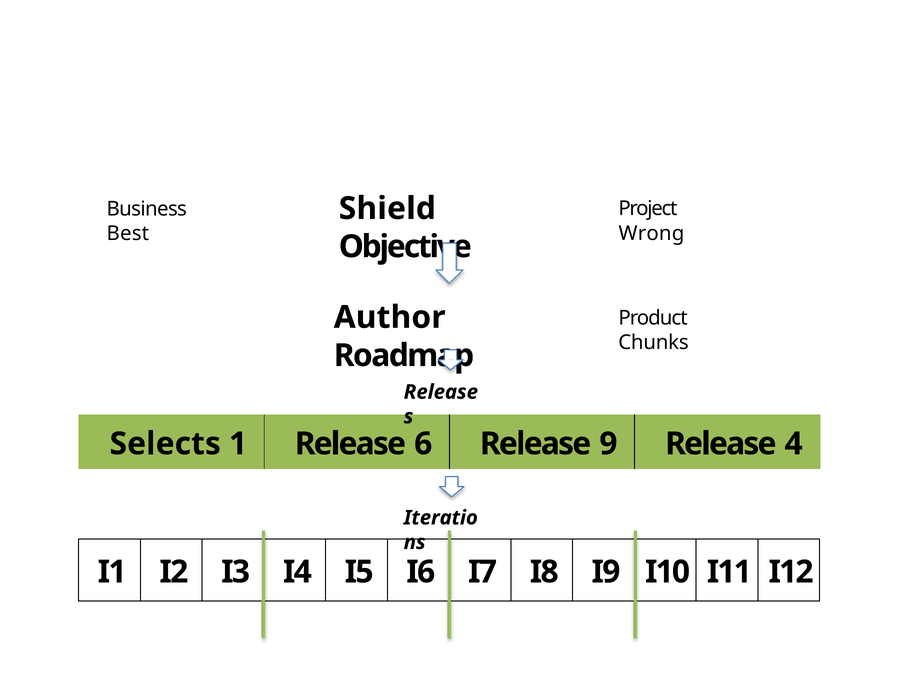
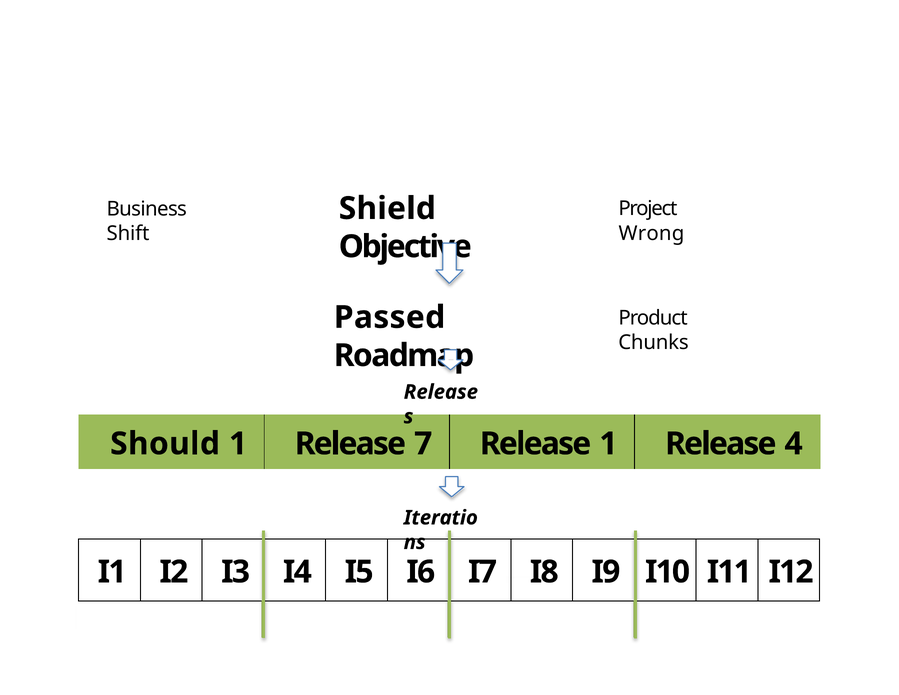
Best: Best -> Shift
Author: Author -> Passed
Selects: Selects -> Should
6: 6 -> 7
Release 9: 9 -> 1
